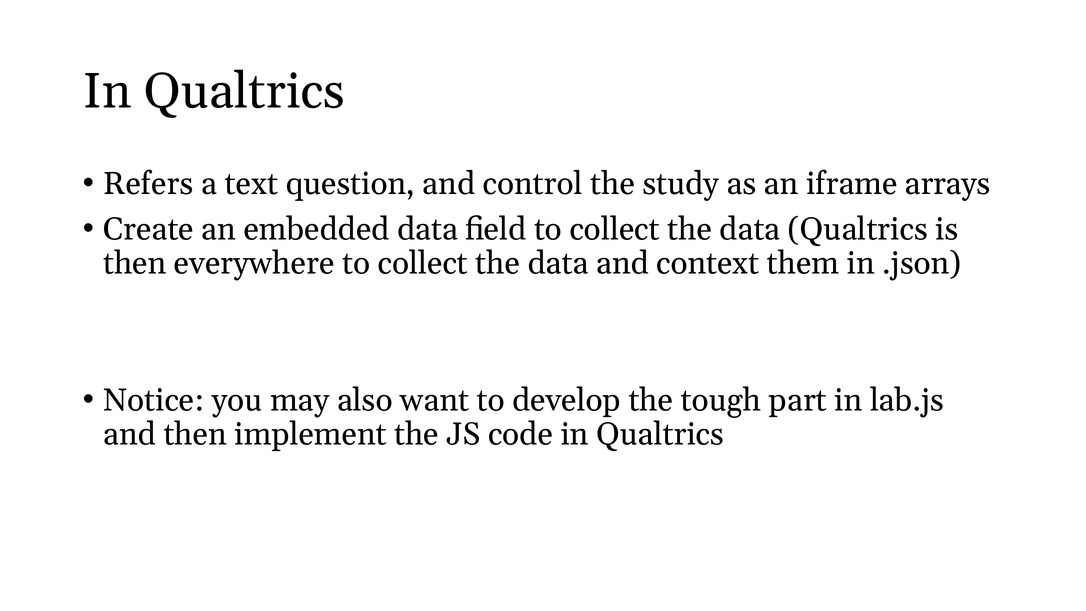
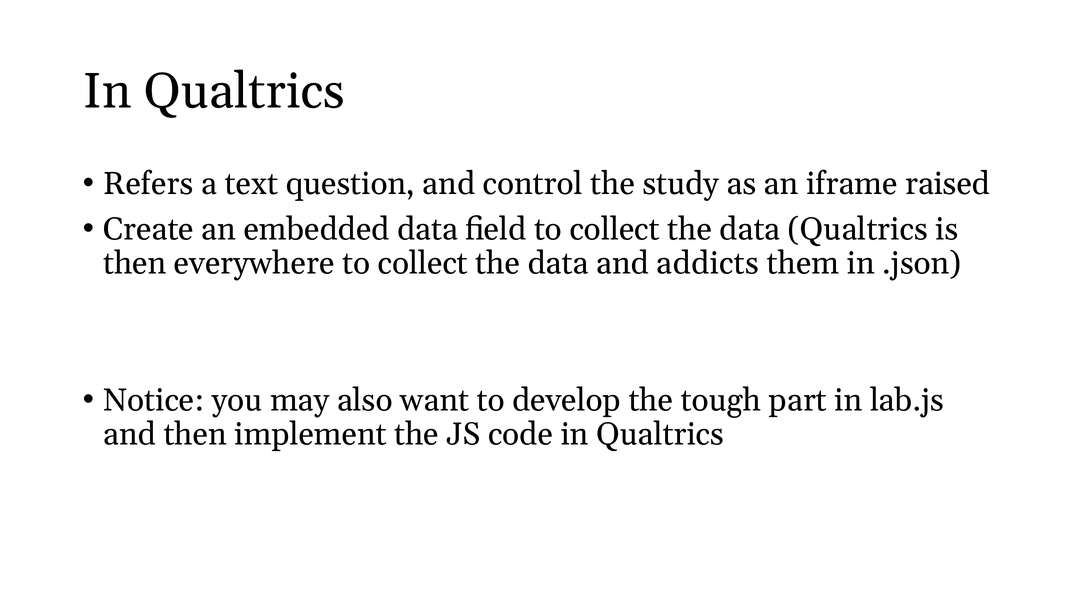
arrays: arrays -> raised
context: context -> addicts
